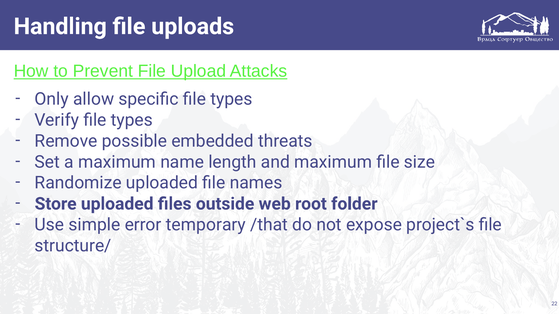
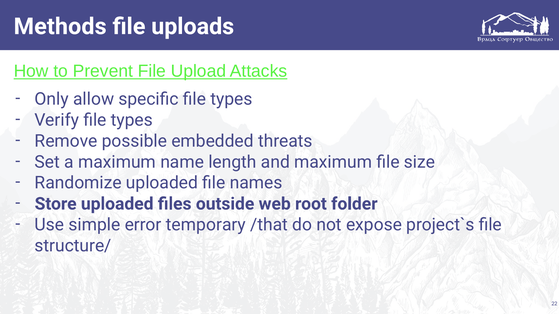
Handling: Handling -> Methods
